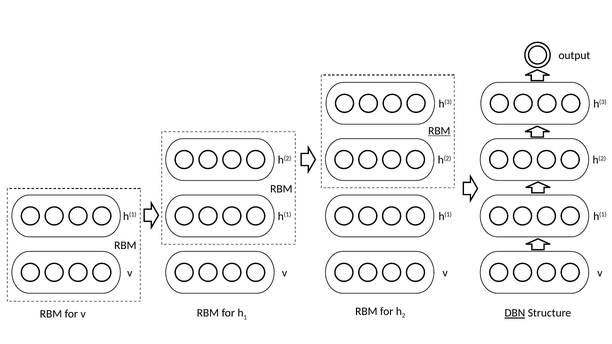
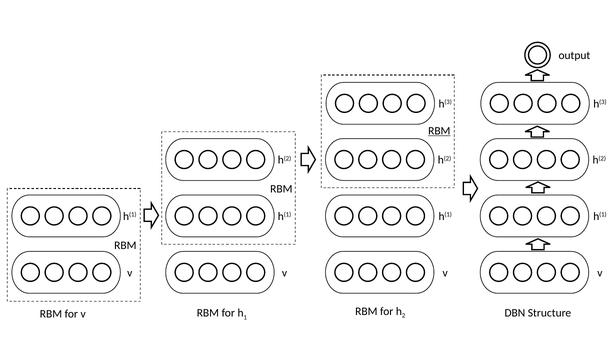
DBN underline: present -> none
